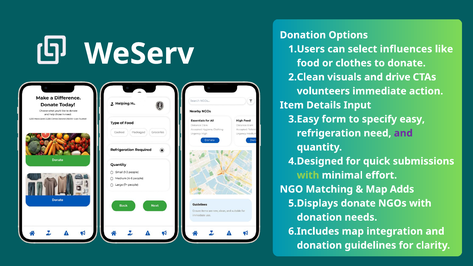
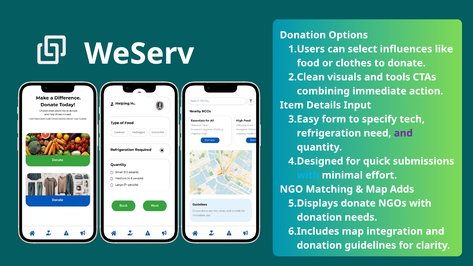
drive: drive -> tools
volunteers: volunteers -> combining
easy: easy -> tech
with at (308, 175) colour: light green -> light blue
